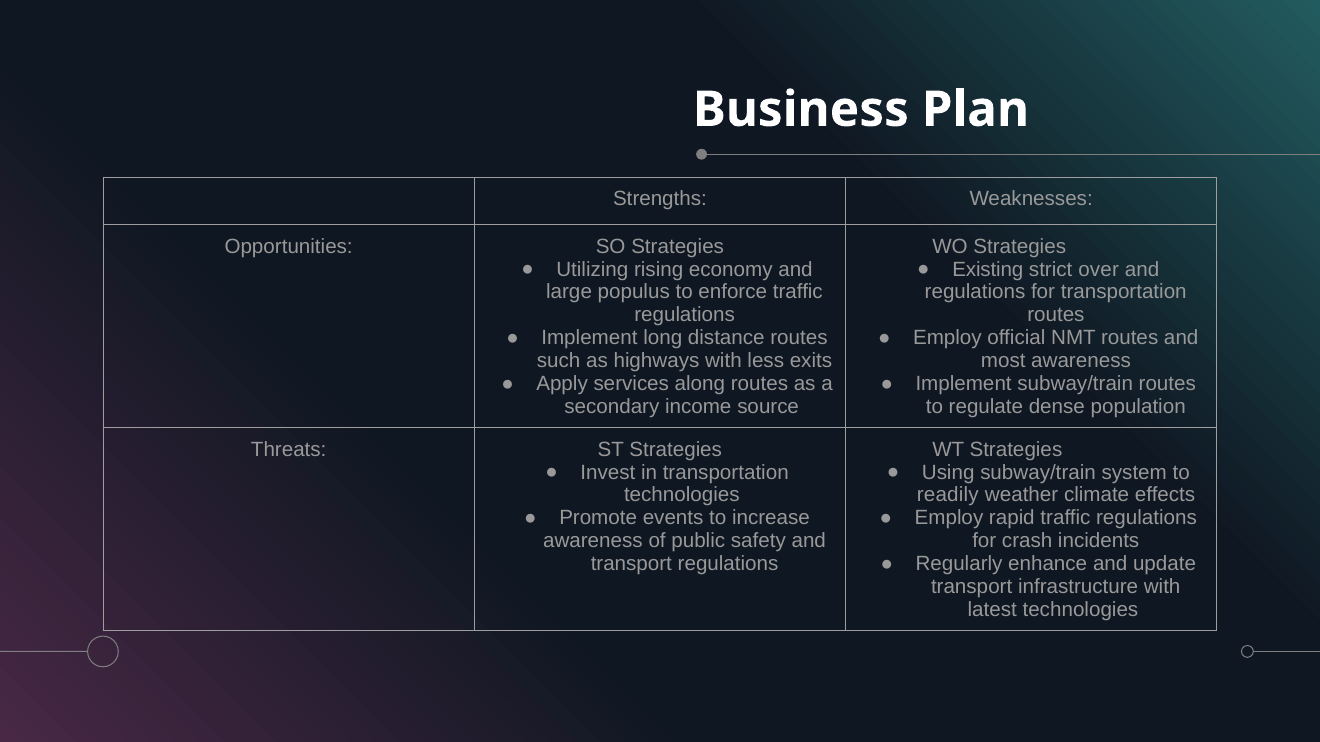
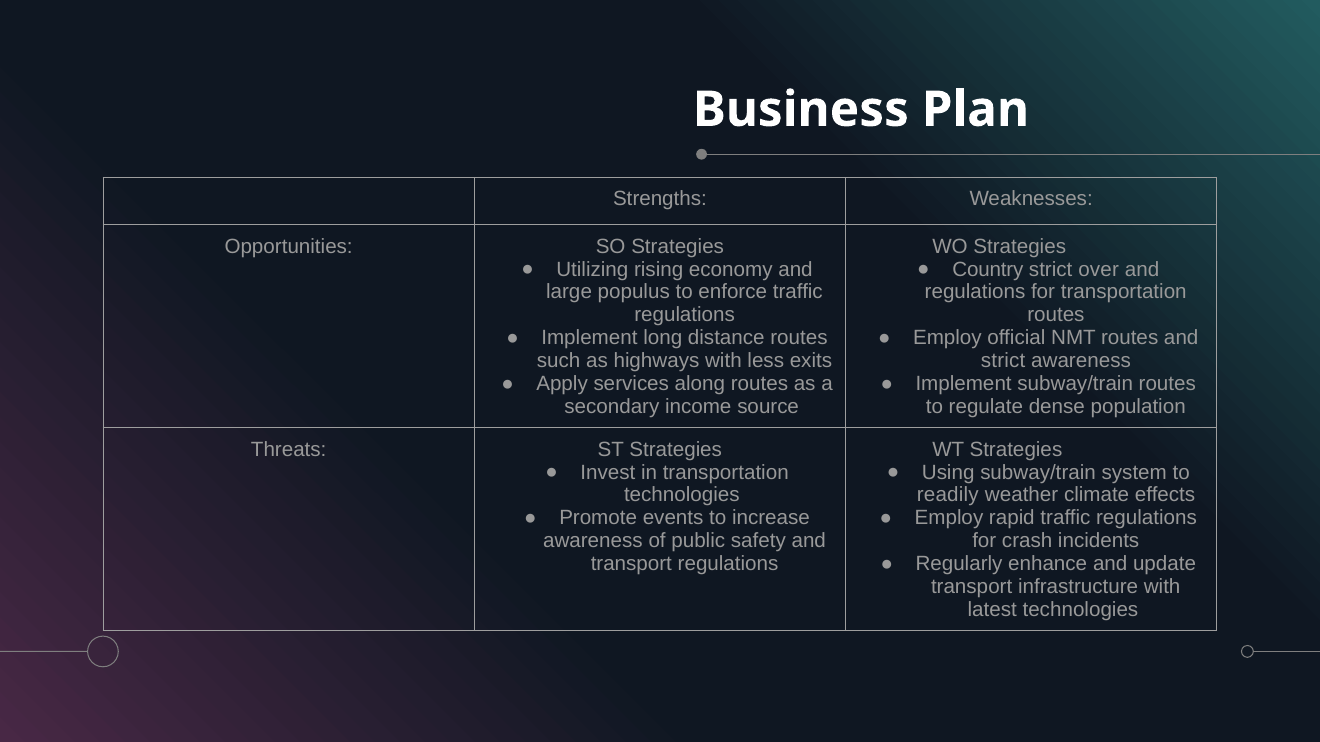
Existing: Existing -> Country
most at (1003, 361): most -> strict
